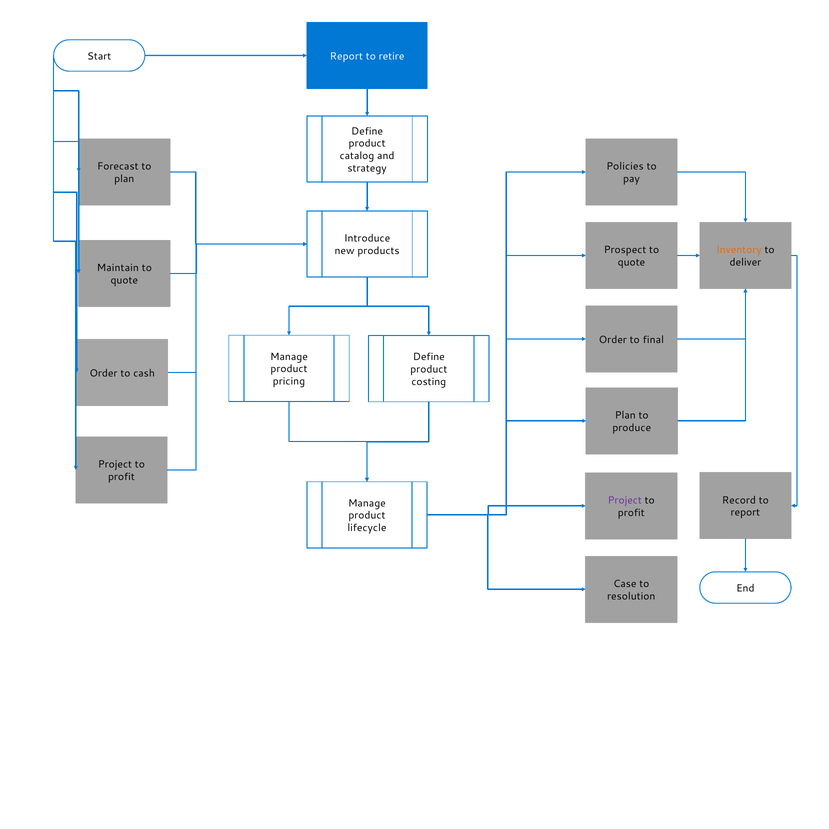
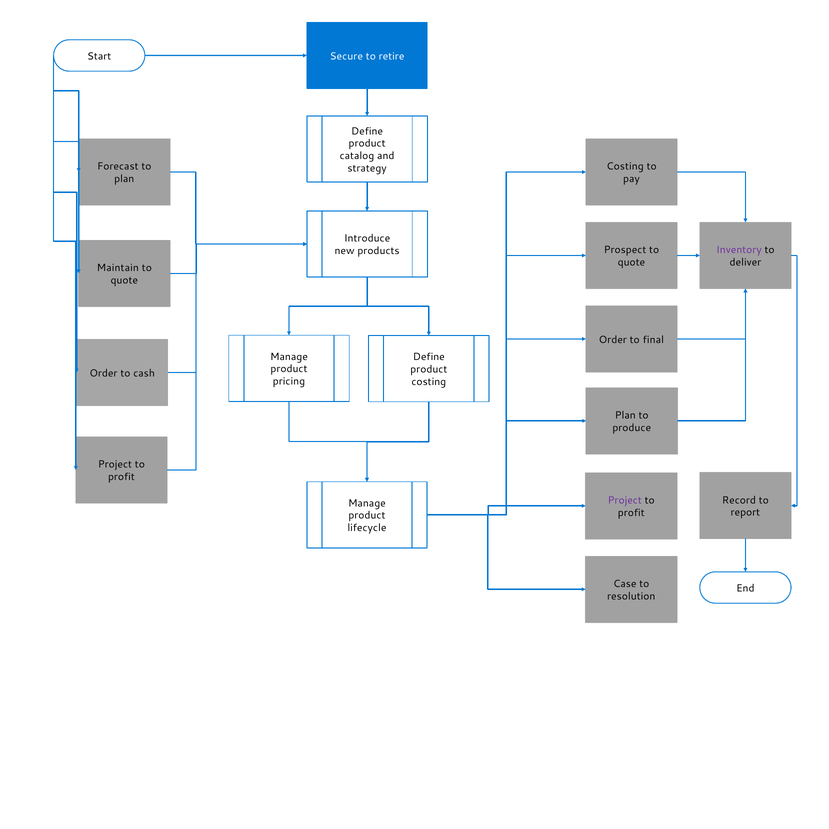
Report at (346, 56): Report -> Secure
Policies at (625, 167): Policies -> Costing
Inventory colour: orange -> purple
